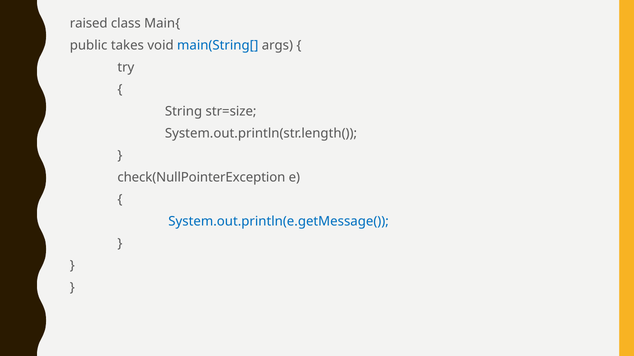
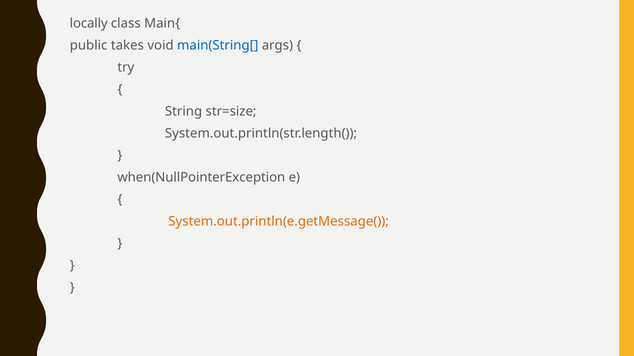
raised: raised -> locally
check(NullPointerException: check(NullPointerException -> when(NullPointerException
System.out.println(e.getMessage( colour: blue -> orange
